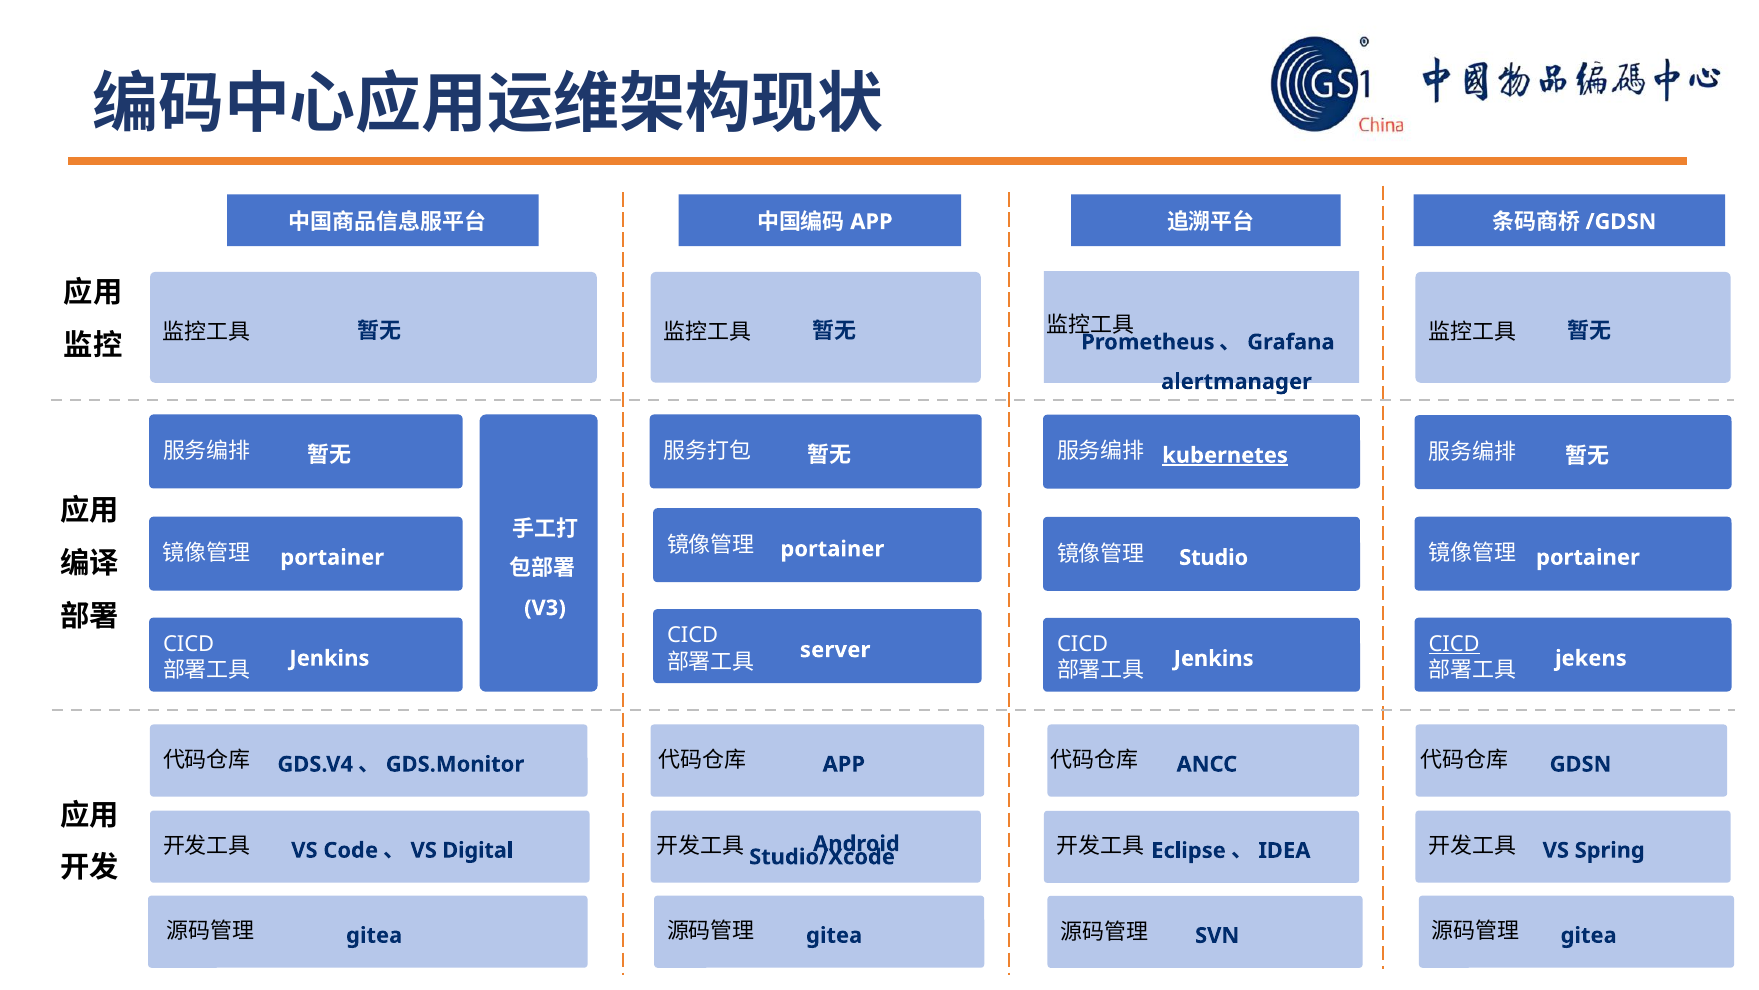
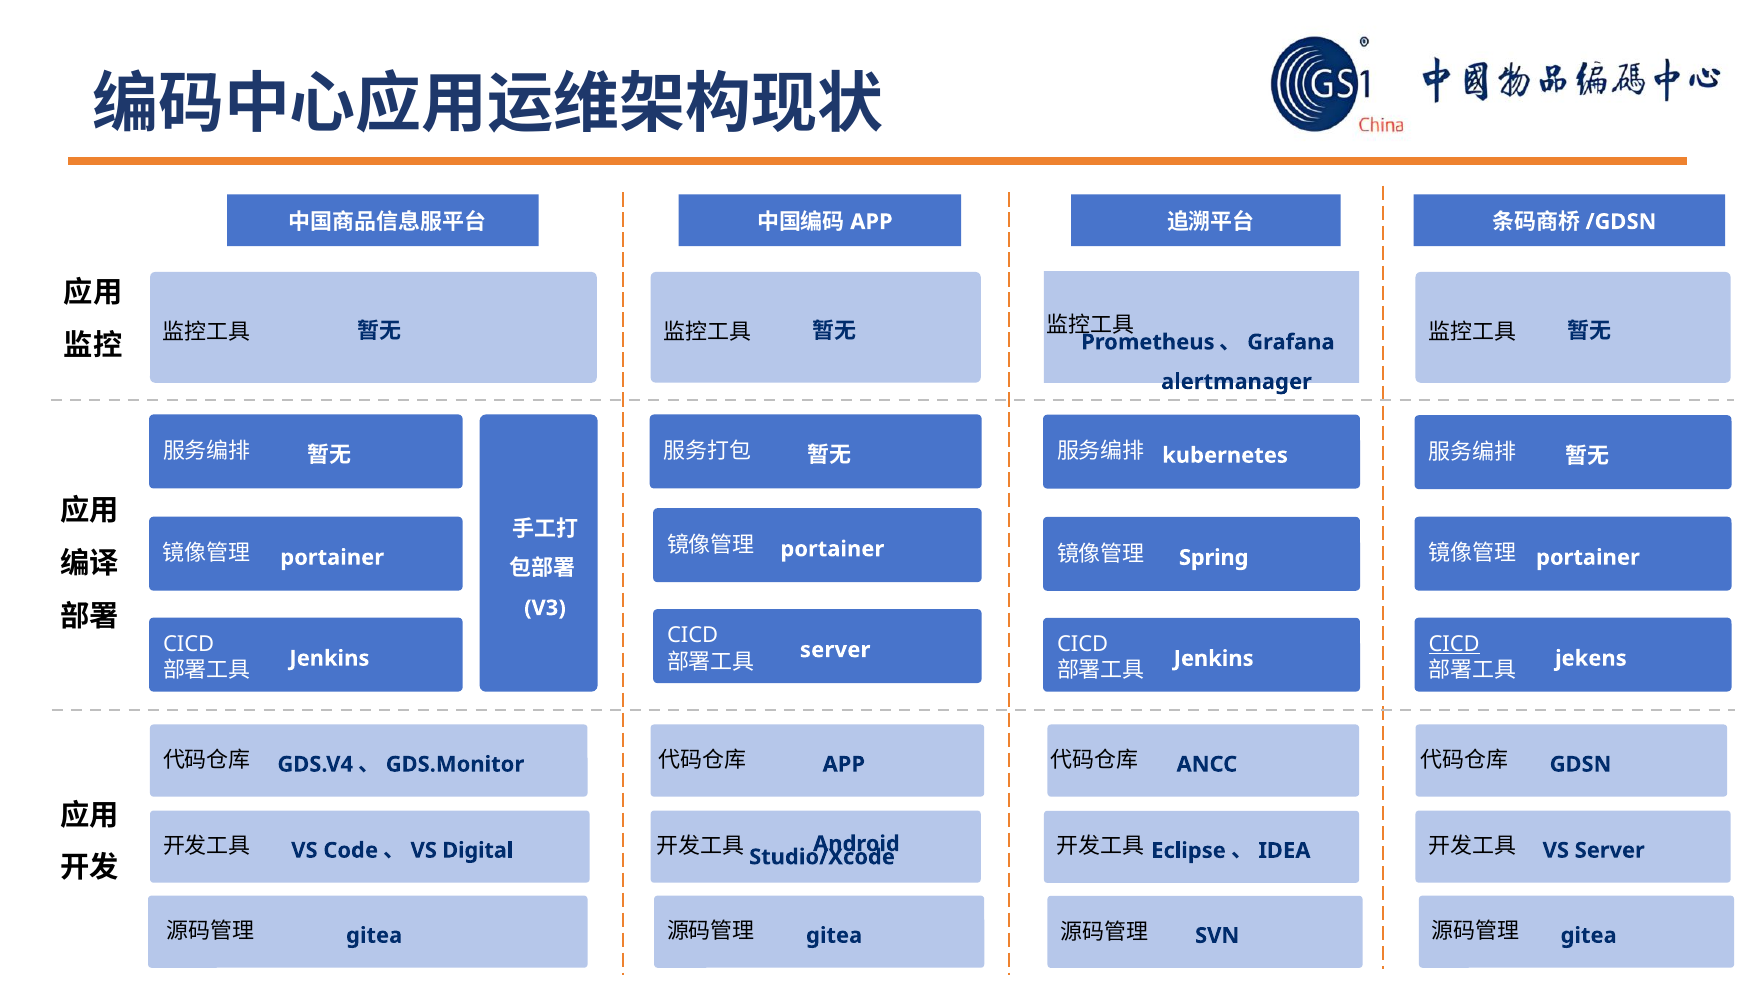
kubernetes underline: present -> none
Studio: Studio -> Spring
VS Spring: Spring -> Server
